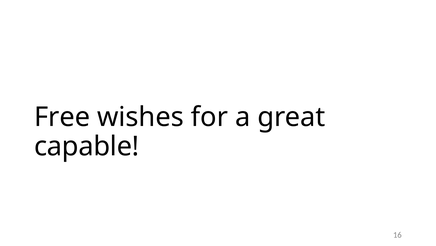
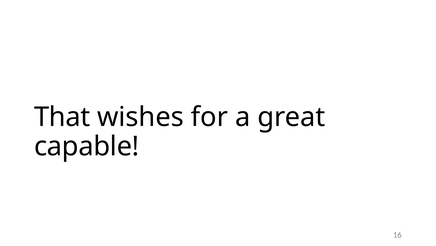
Free: Free -> That
